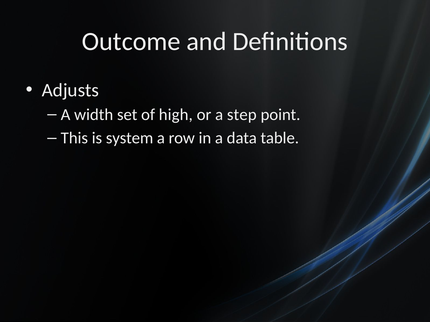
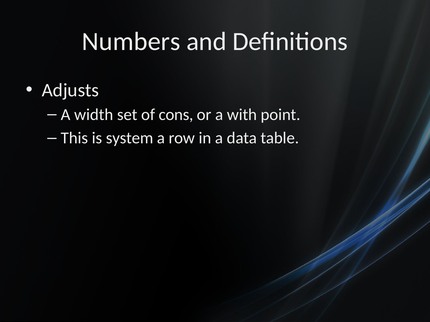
Outcome: Outcome -> Numbers
high: high -> cons
step: step -> with
